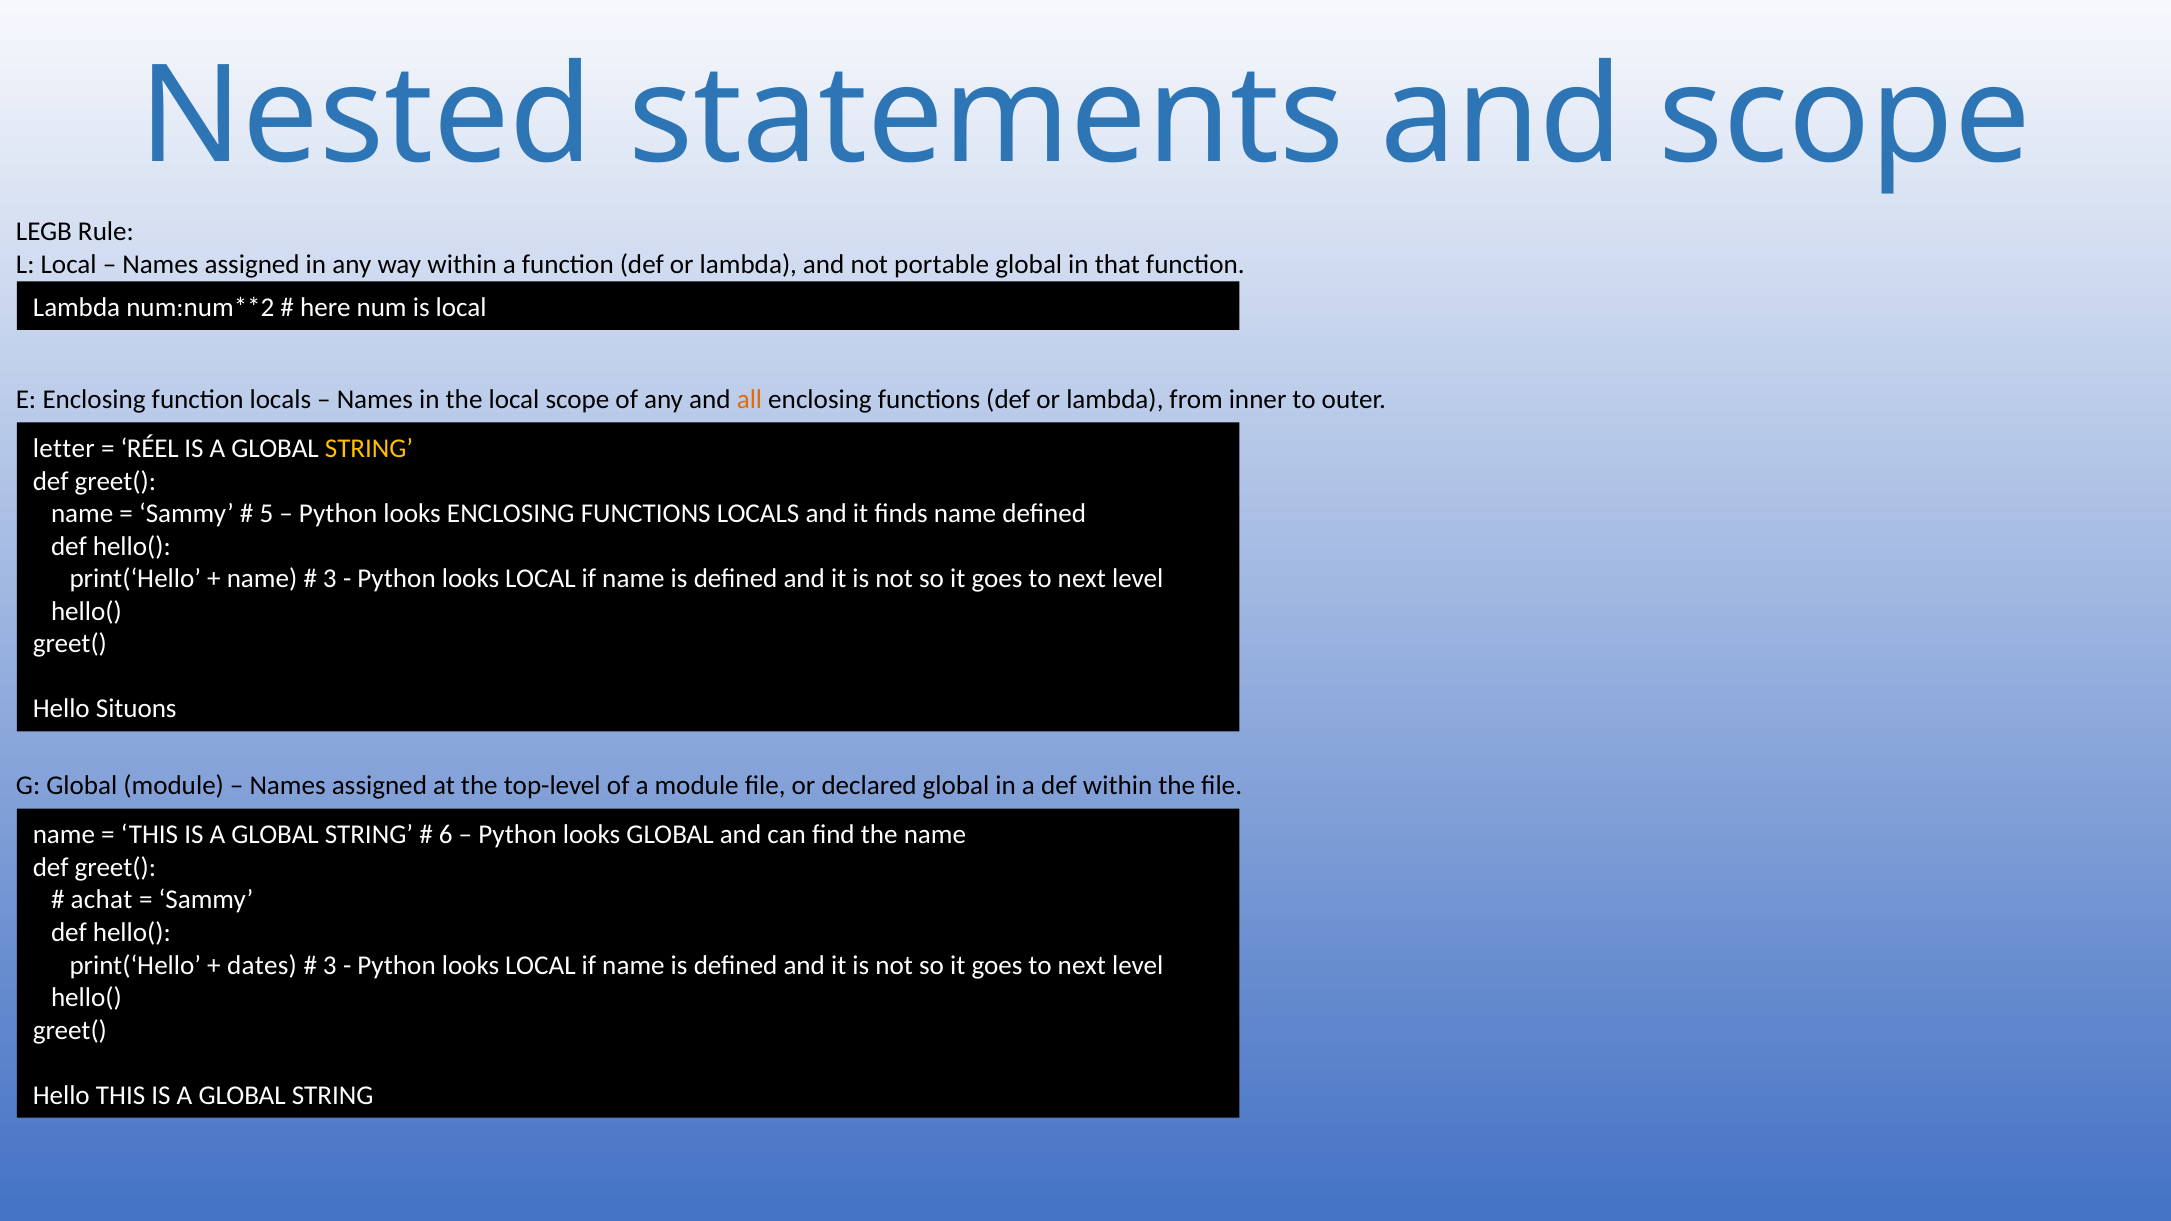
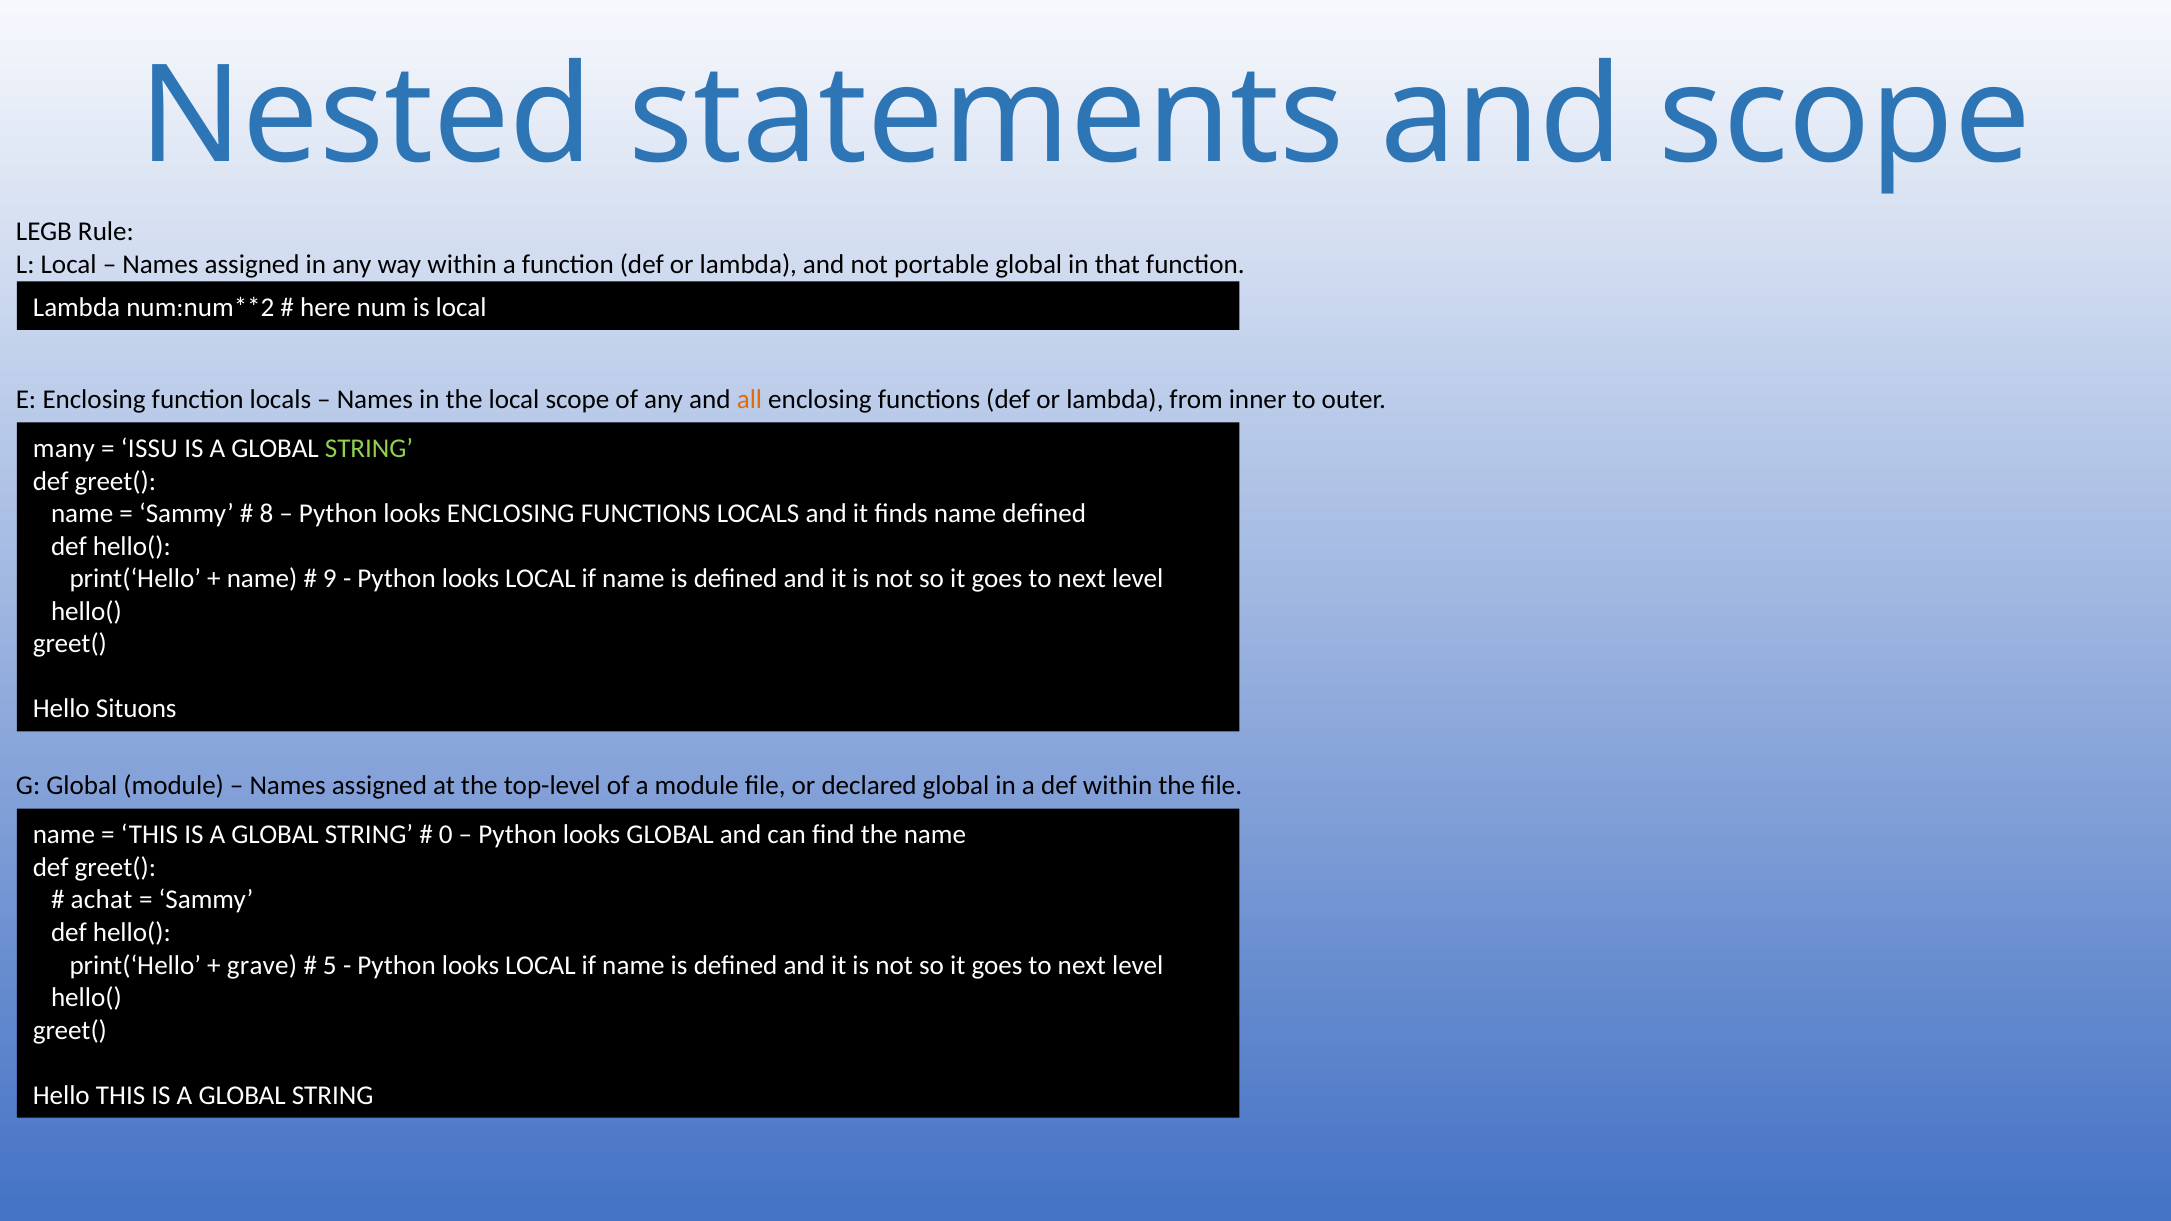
letter: letter -> many
RÉEL: RÉEL -> ISSU
STRING at (369, 449) colour: yellow -> light green
5: 5 -> 8
3 at (330, 579): 3 -> 9
6: 6 -> 0
dates: dates -> grave
3 at (330, 965): 3 -> 5
